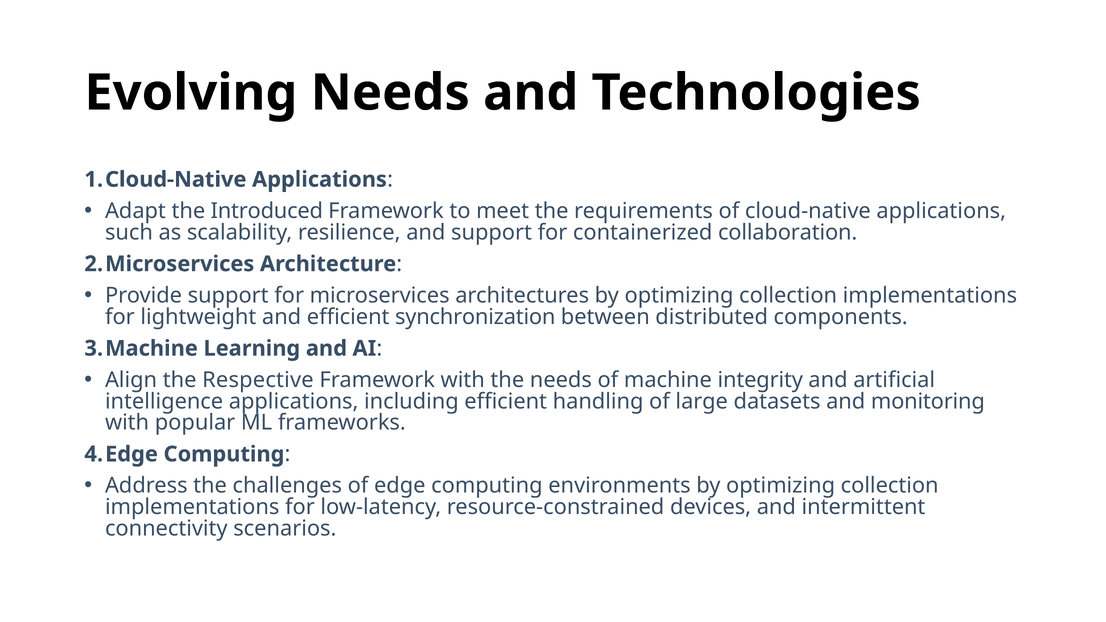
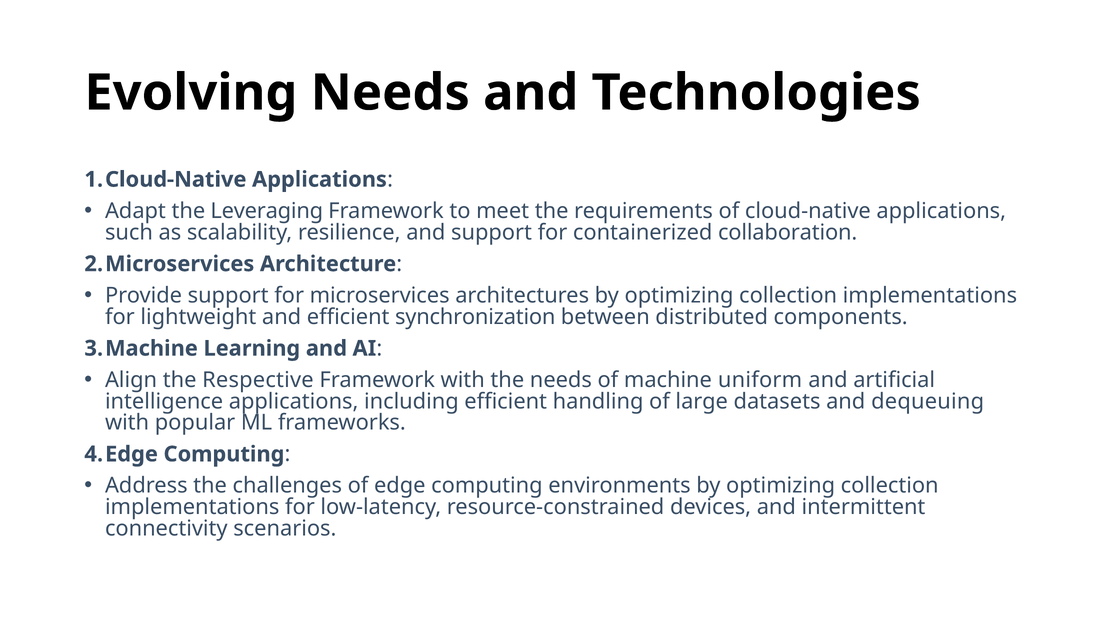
Introduced: Introduced -> Leveraging
integrity: integrity -> uniform
monitoring: monitoring -> dequeuing
